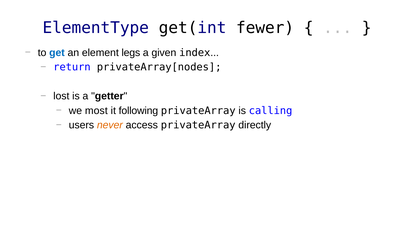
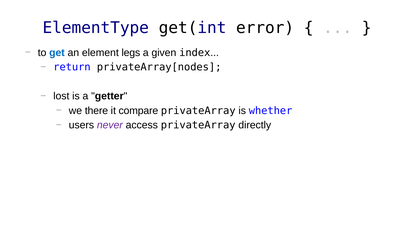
fewer: fewer -> error
most: most -> there
following: following -> compare
calling: calling -> whether
never colour: orange -> purple
